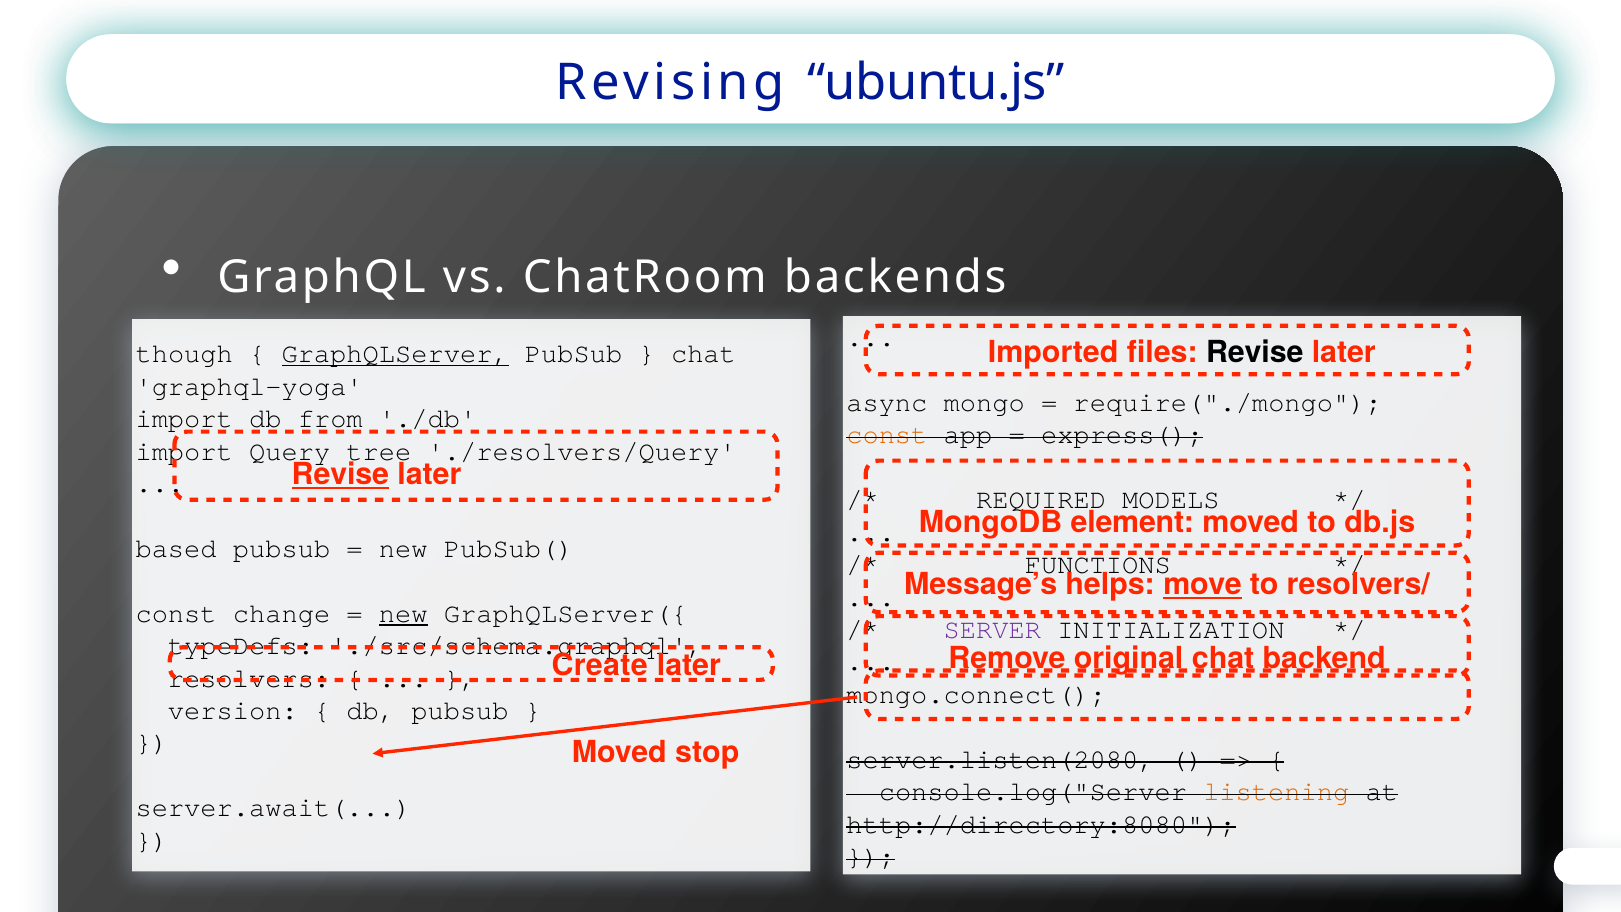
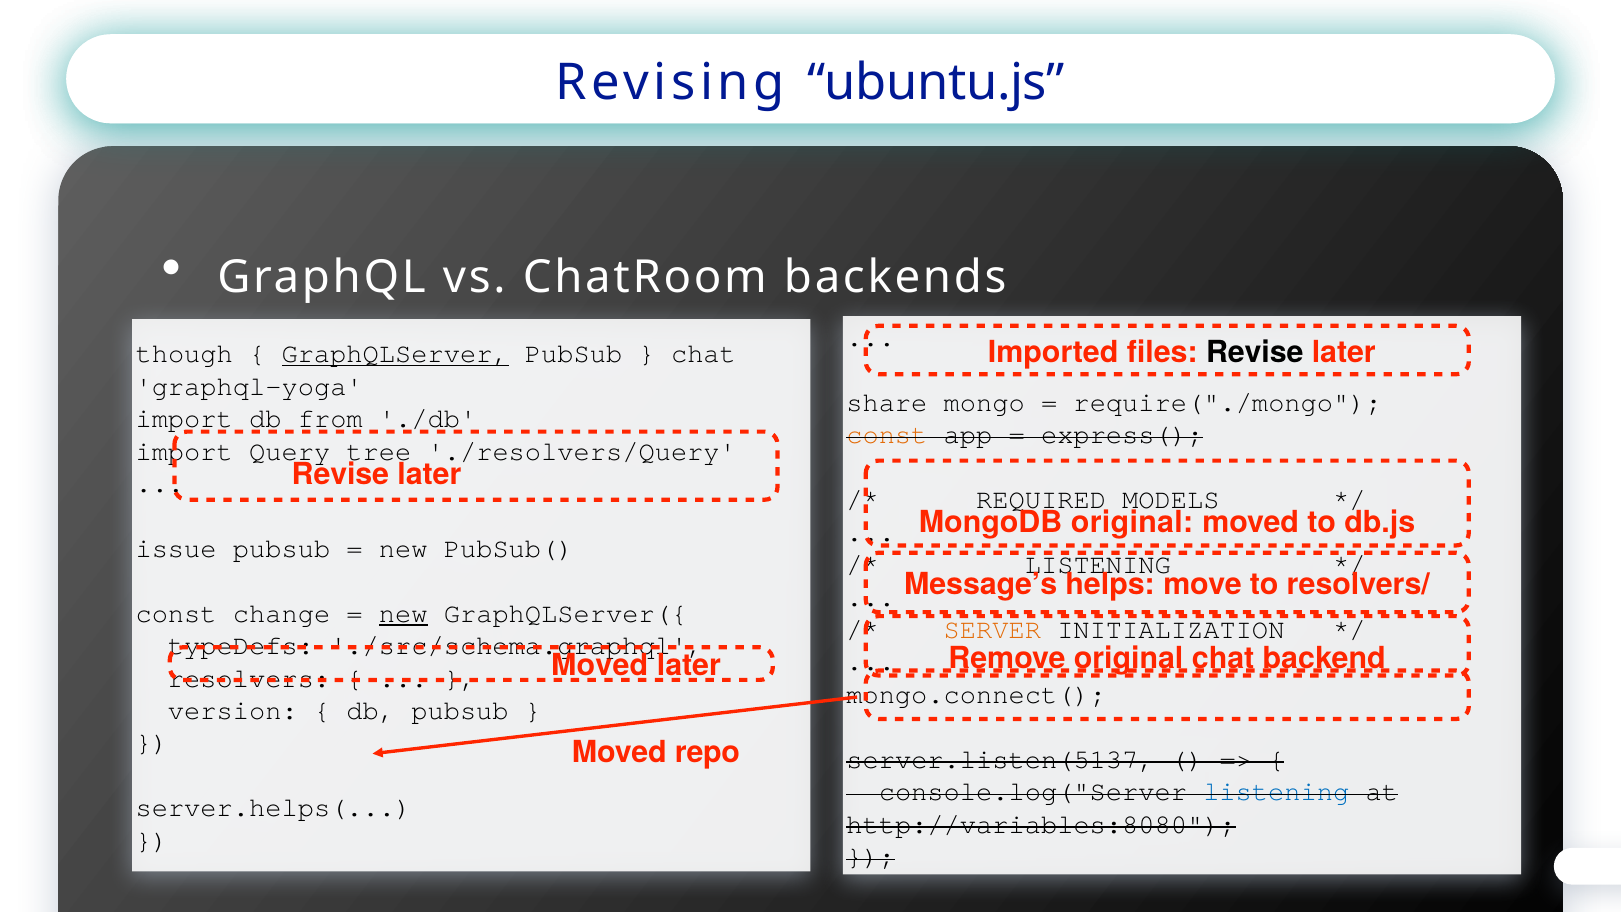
async: async -> share
Revise at (340, 474) underline: present -> none
MongoDB element: element -> original
based: based -> issue
FUNCTIONS at (1098, 565): FUNCTIONS -> LISTENING
move underline: present -> none
SERVER colour: purple -> orange
Create at (600, 666): Create -> Moved
stop: stop -> repo
server.listen(2080: server.listen(2080 -> server.listen(5137
listening at (1276, 792) colour: orange -> blue
server.await(: server.await( -> server.helps(
http://directory:8080: http://directory:8080 -> http://variables:8080
